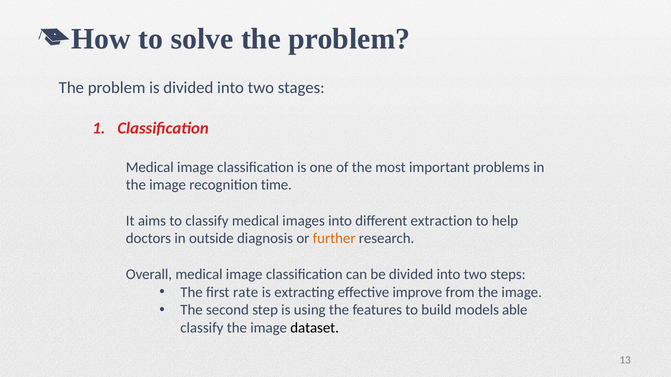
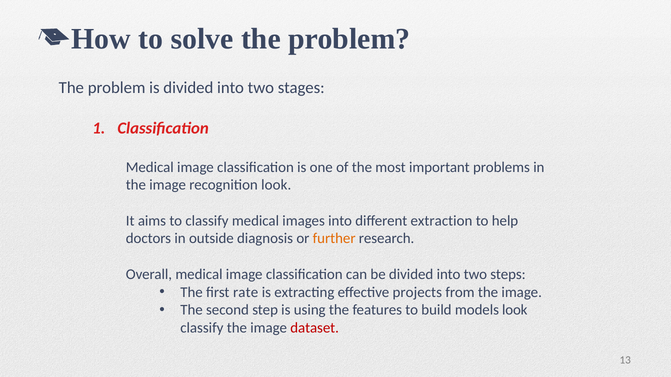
recognition time: time -> look
improve: improve -> projects
models able: able -> look
dataset colour: black -> red
